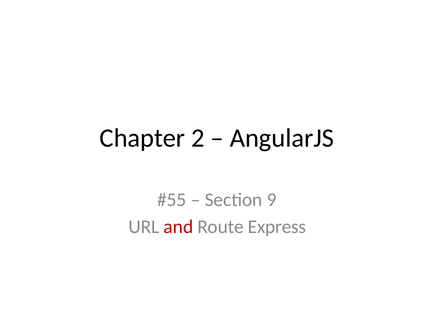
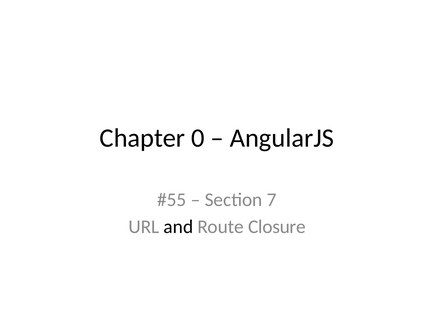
2: 2 -> 0
9: 9 -> 7
and colour: red -> black
Express: Express -> Closure
